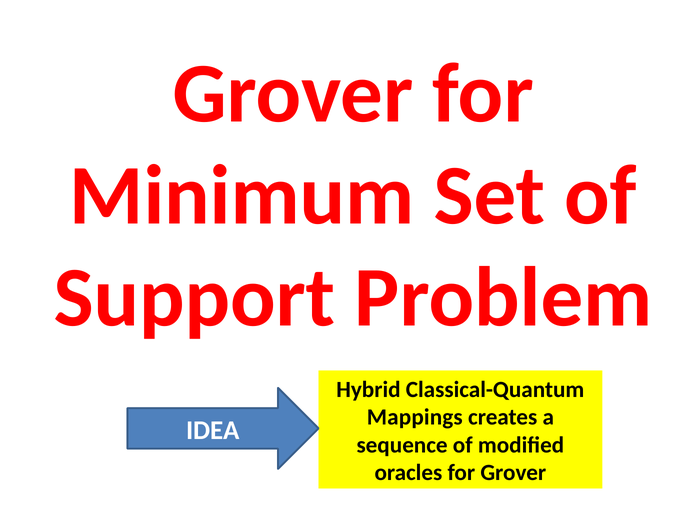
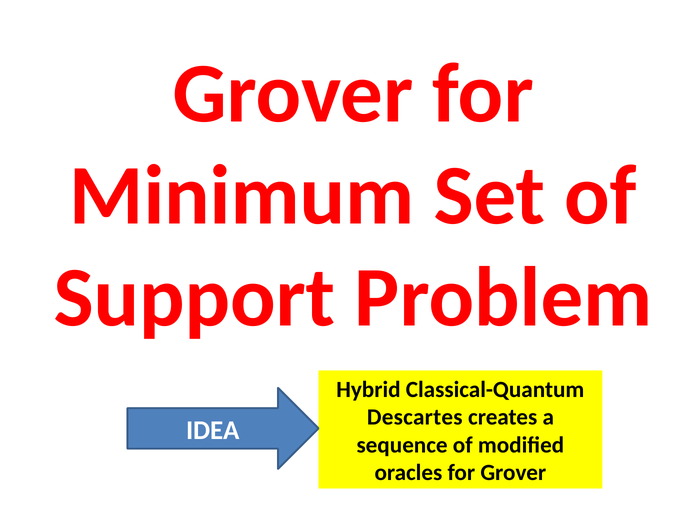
Mappings: Mappings -> Descartes
